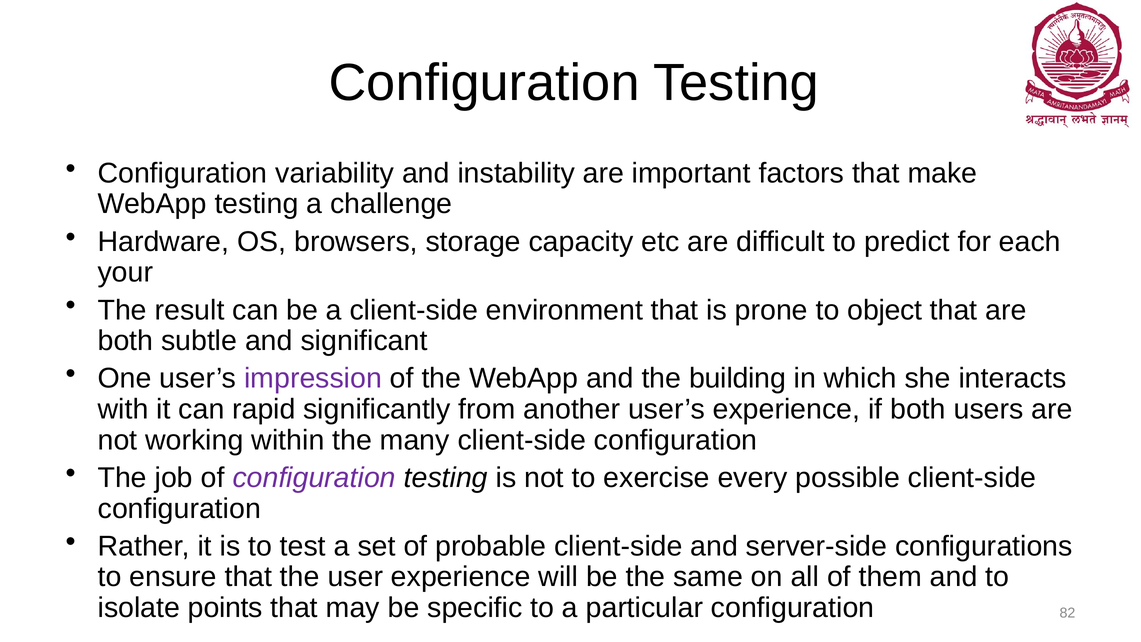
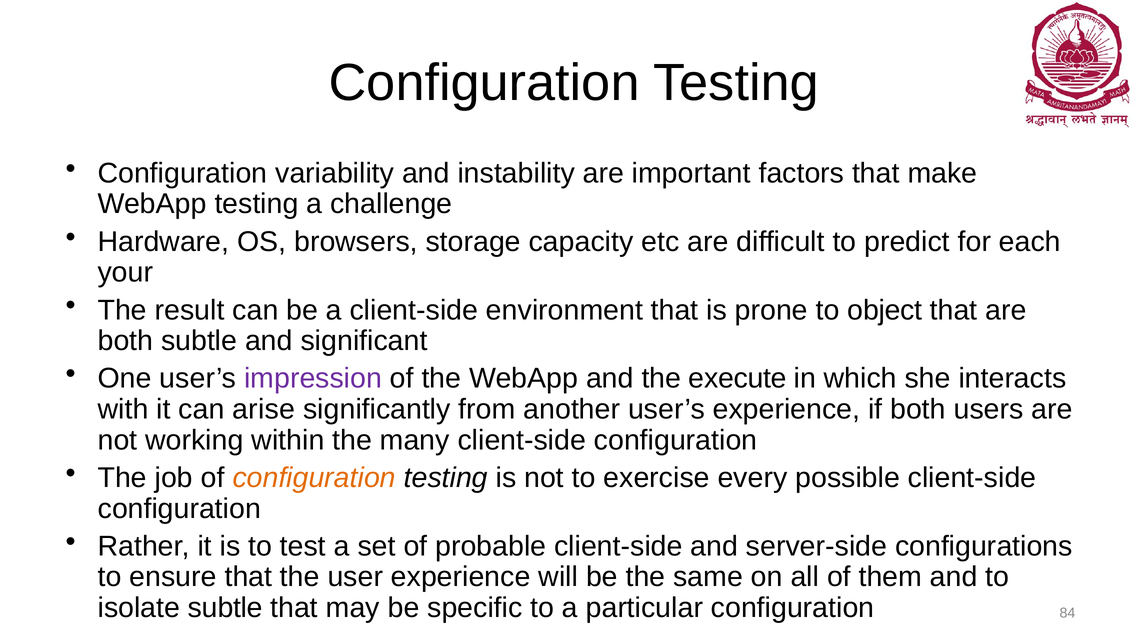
building: building -> execute
rapid: rapid -> arise
configuration at (314, 478) colour: purple -> orange
isolate points: points -> subtle
82: 82 -> 84
